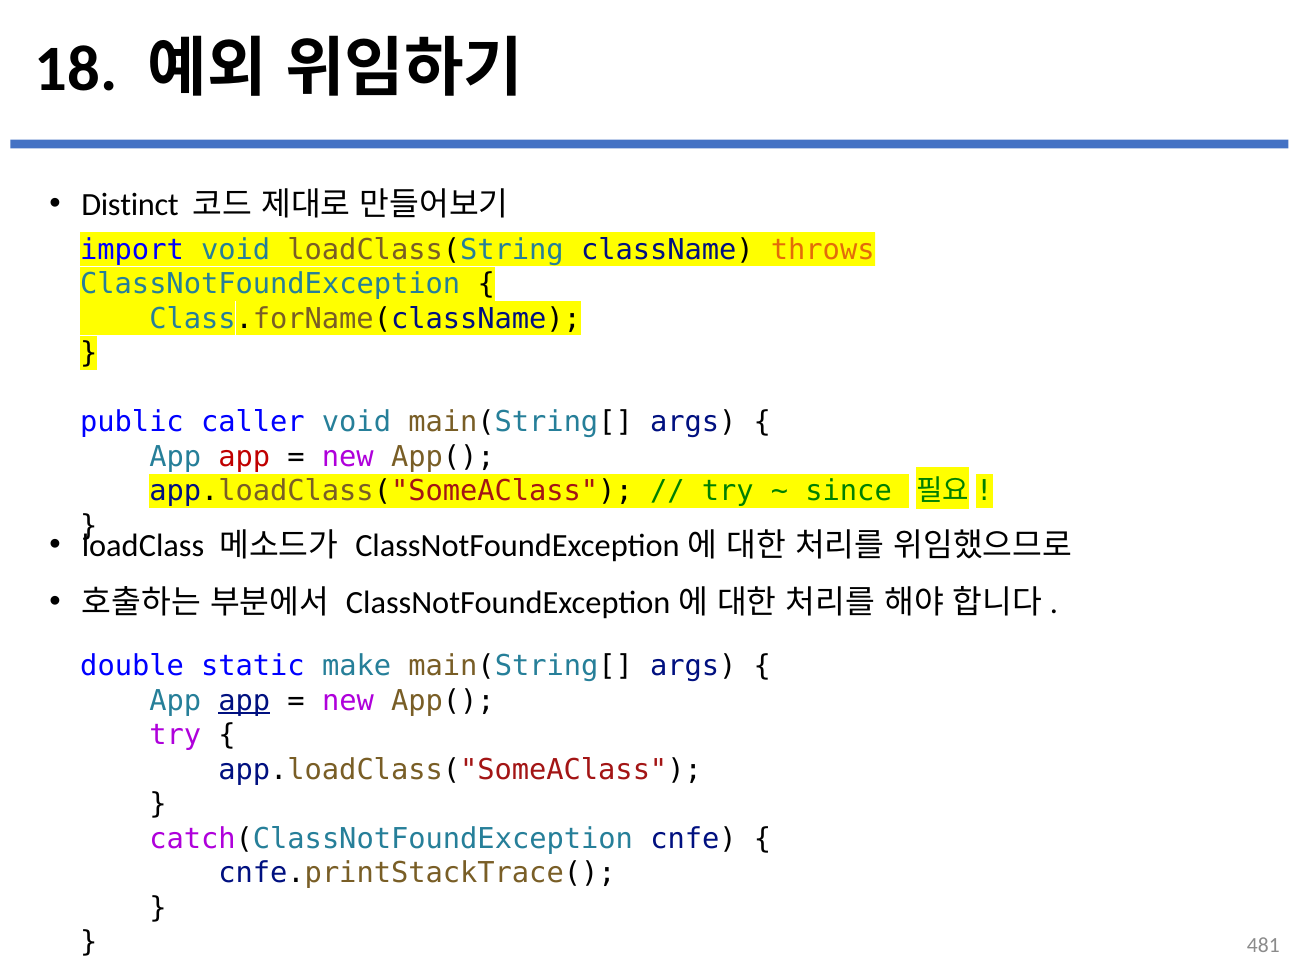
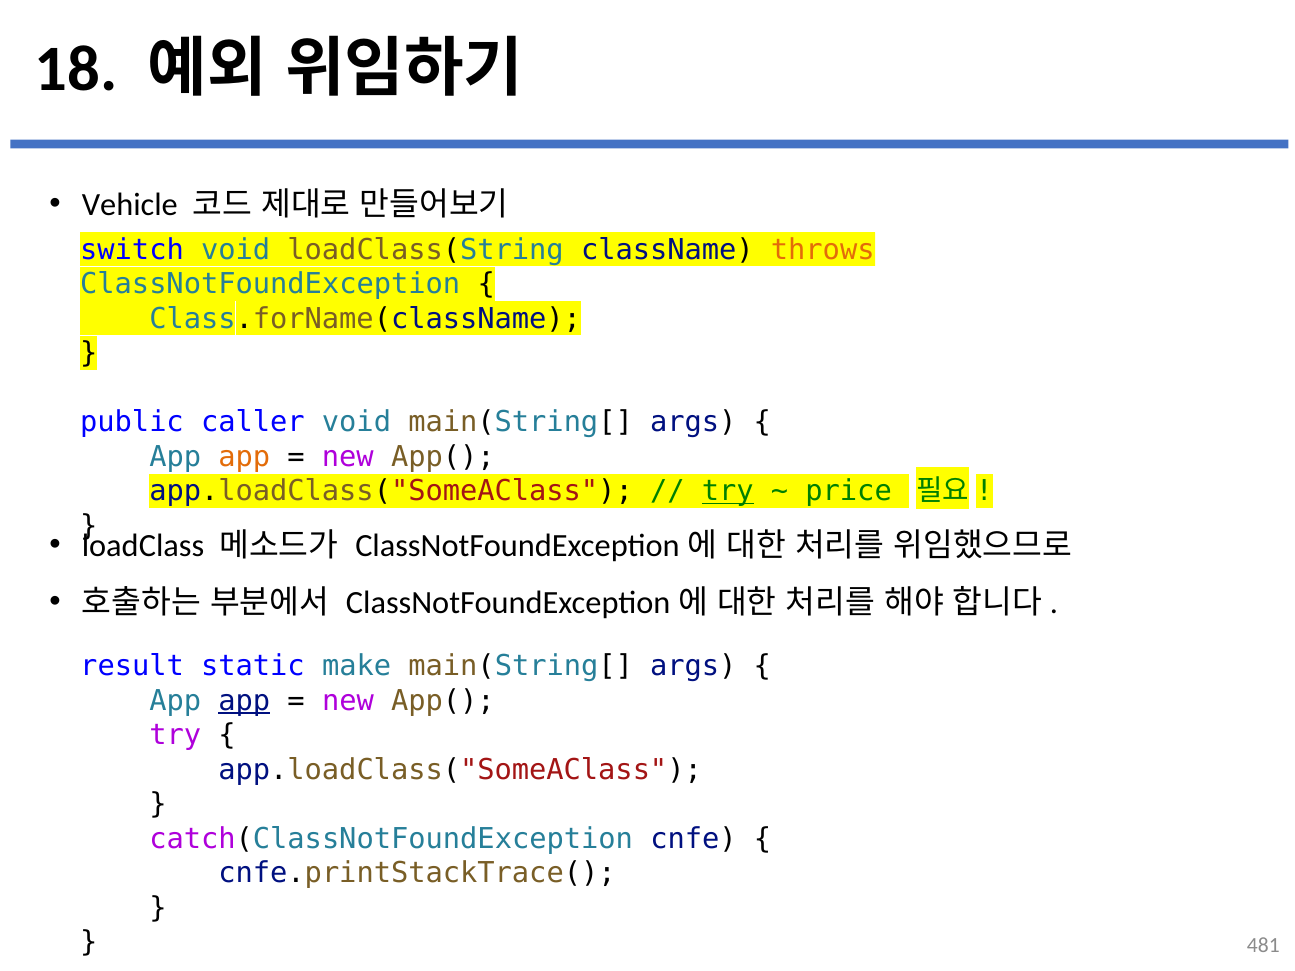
Distinct: Distinct -> Vehicle
import: import -> switch
app at (244, 457) colour: red -> orange
try at (728, 491) underline: none -> present
since: since -> price
double: double -> result
